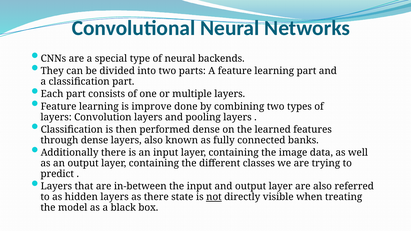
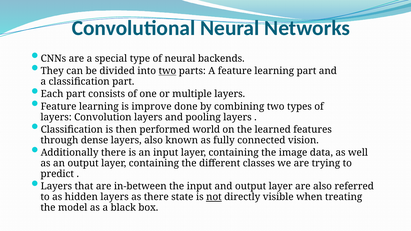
two at (167, 71) underline: none -> present
performed dense: dense -> world
banks: banks -> vision
